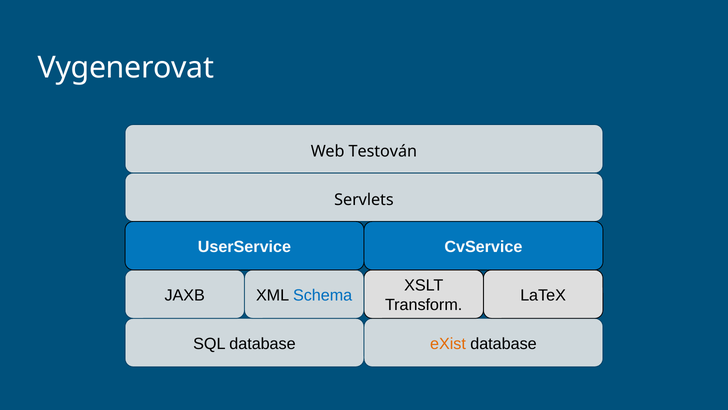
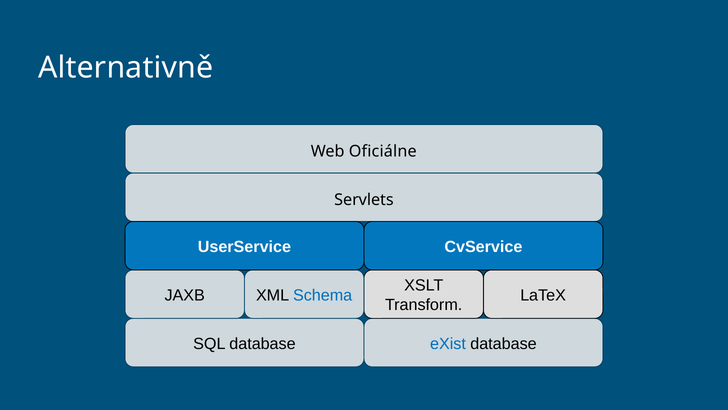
Vygenerovat: Vygenerovat -> Alternativně
Testován: Testován -> Oficiálne
eXist colour: orange -> blue
